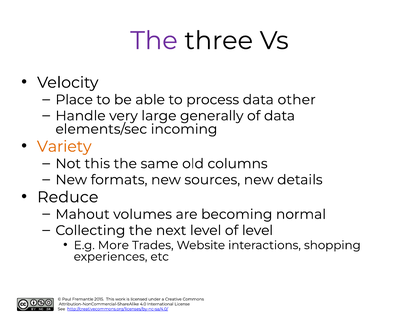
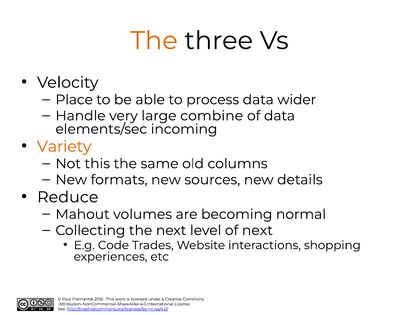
The at (154, 41) colour: purple -> orange
other: other -> wider
generally: generally -> combine
of level: level -> next
More: More -> Code
